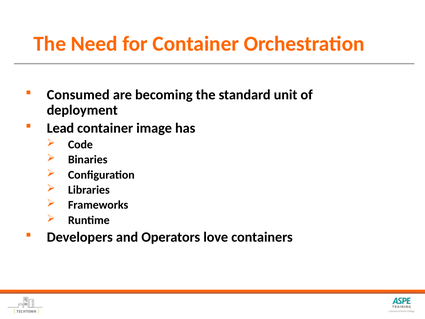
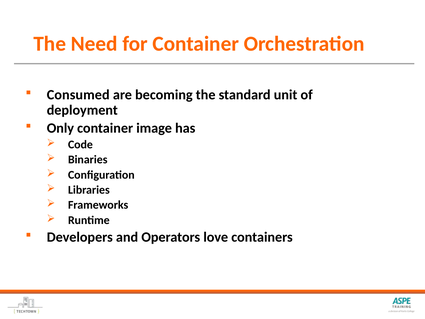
Lead: Lead -> Only
